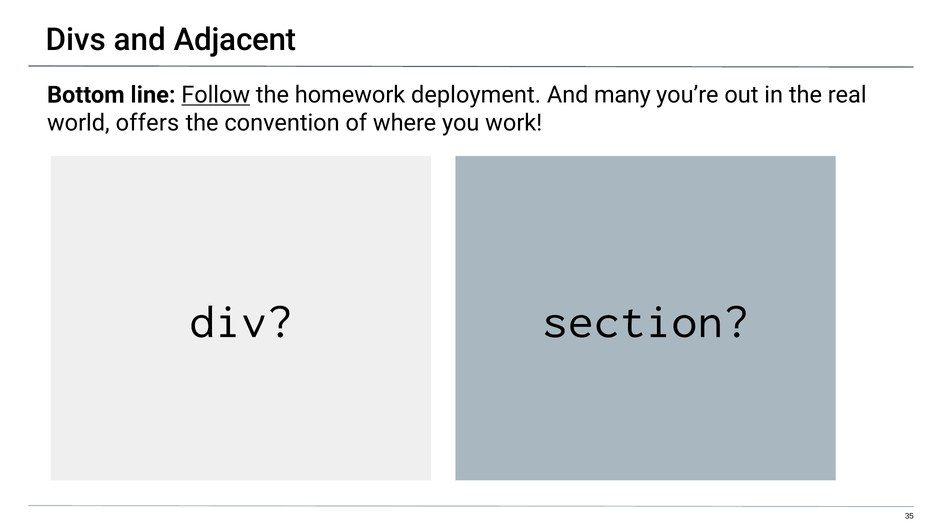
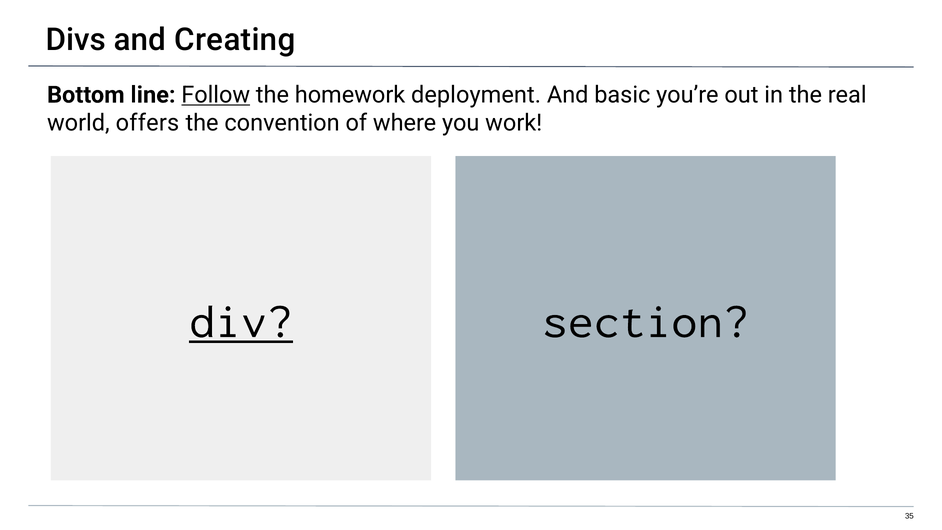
Adjacent: Adjacent -> Creating
many: many -> basic
div underline: none -> present
